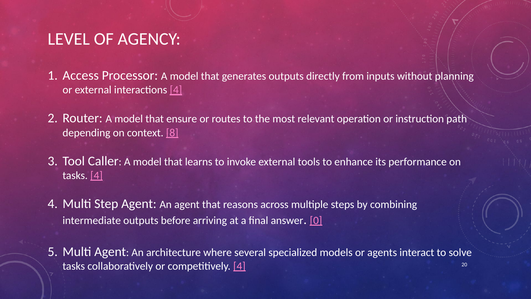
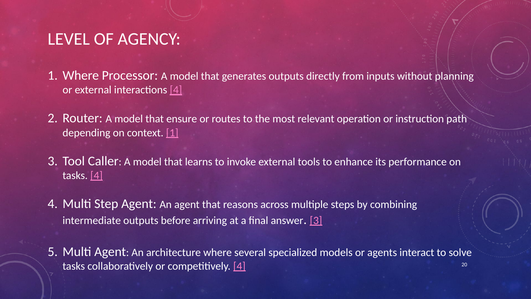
Access at (81, 75): Access -> Where
context 8: 8 -> 1
0 at (316, 220): 0 -> 3
